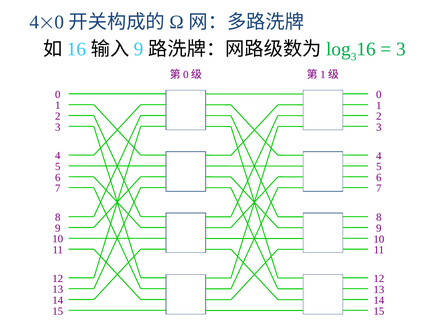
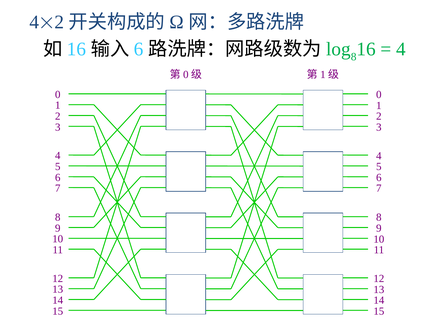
0 at (59, 22): 0 -> 2
9 at (139, 49): 9 -> 6
3 at (354, 57): 3 -> 8
3 at (401, 49): 3 -> 4
